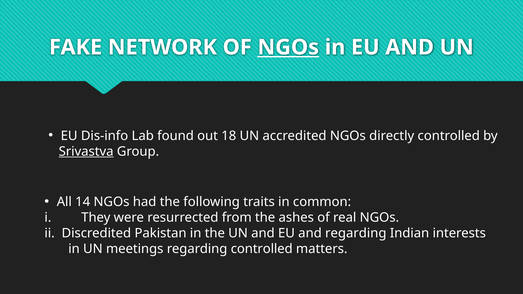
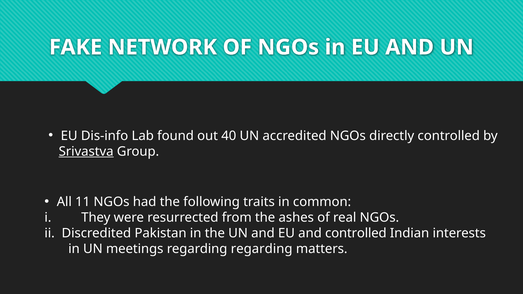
NGOs at (288, 47) underline: present -> none
18: 18 -> 40
14: 14 -> 11
and regarding: regarding -> controlled
regarding controlled: controlled -> regarding
